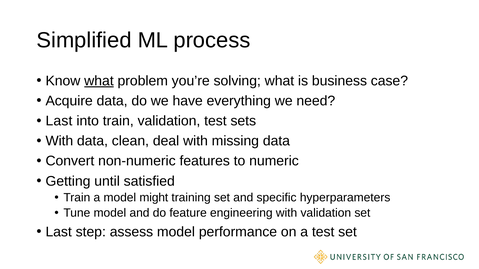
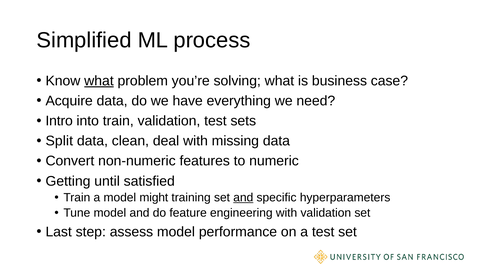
Last at (59, 121): Last -> Intro
With at (59, 141): With -> Split
and at (243, 198) underline: none -> present
